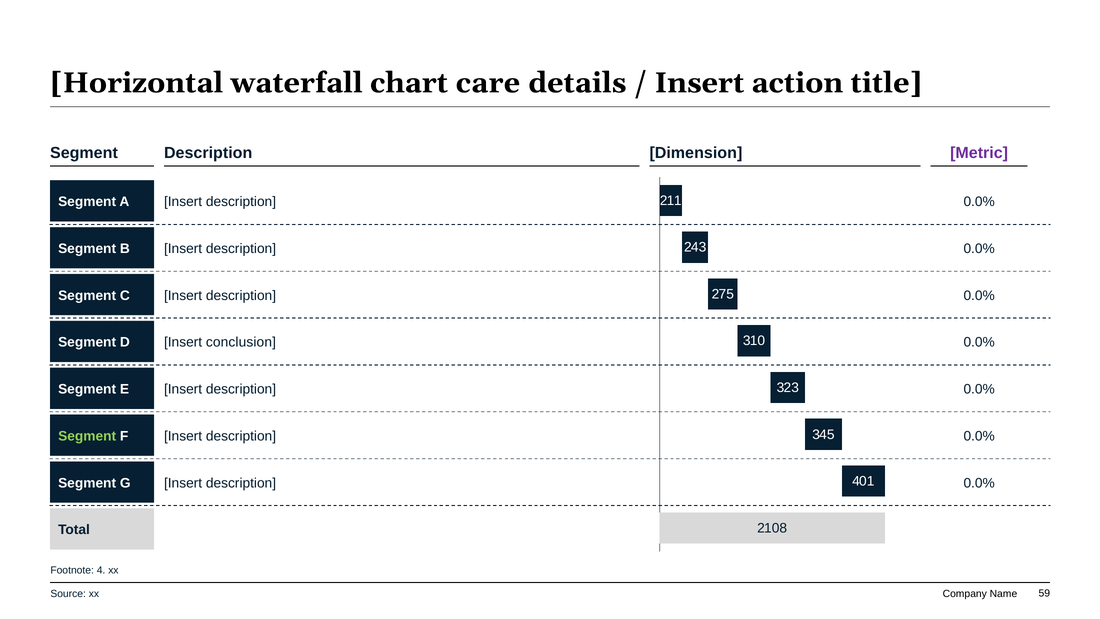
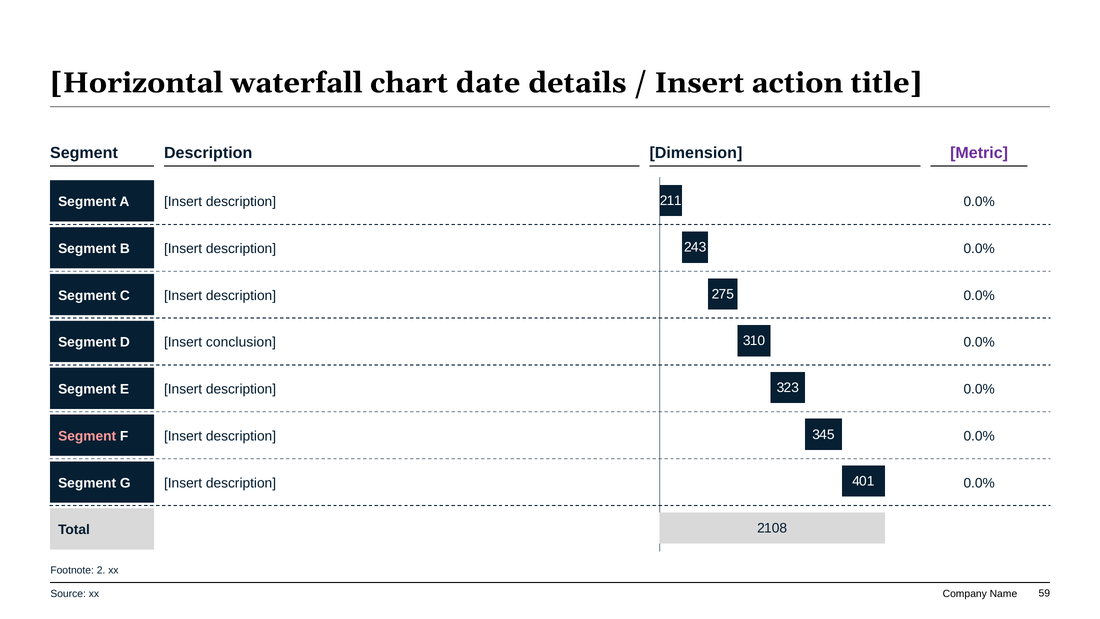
care: care -> date
Segment at (87, 436) colour: light green -> pink
4: 4 -> 2
